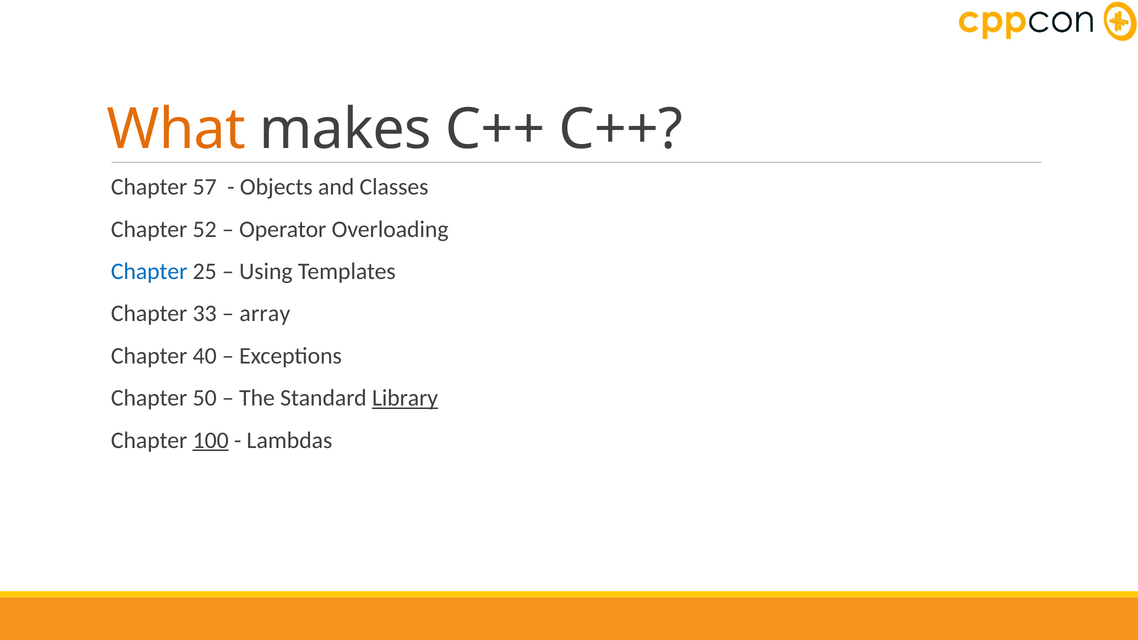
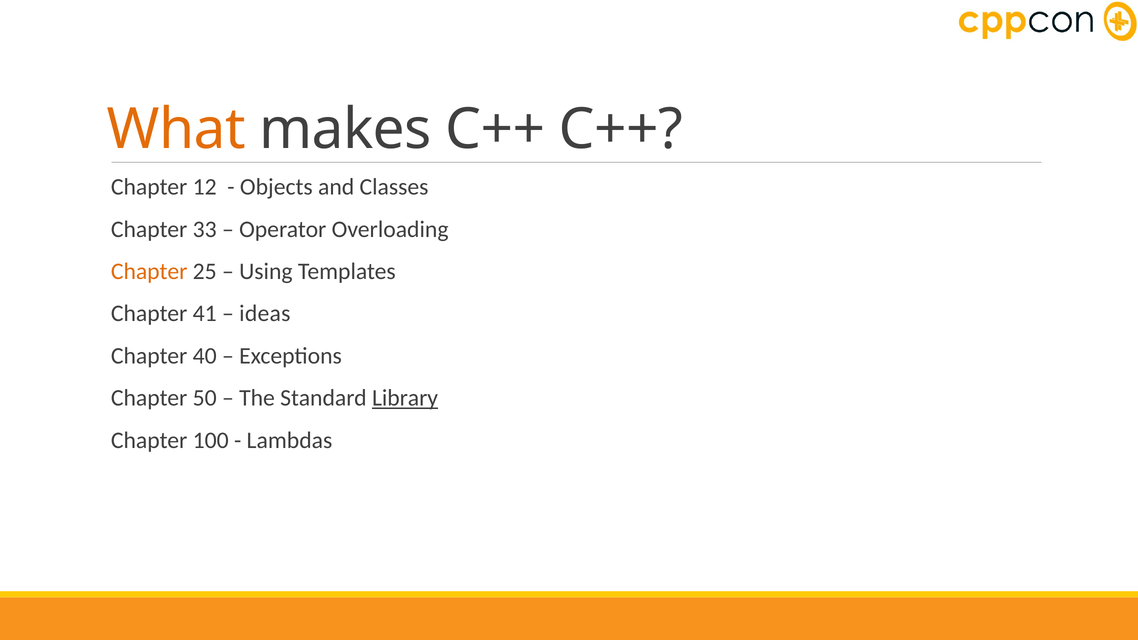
57: 57 -> 12
52: 52 -> 33
Chapter at (149, 271) colour: blue -> orange
33: 33 -> 41
array: array -> ideas
100 underline: present -> none
